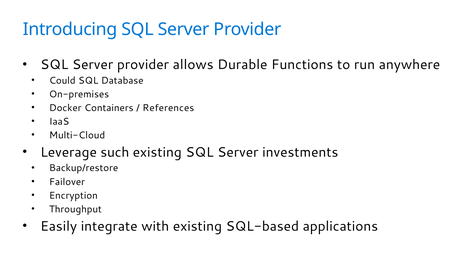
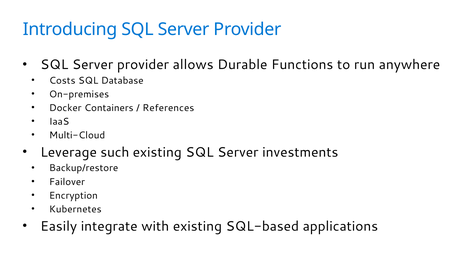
Could: Could -> Costs
Throughput: Throughput -> Kubernetes
